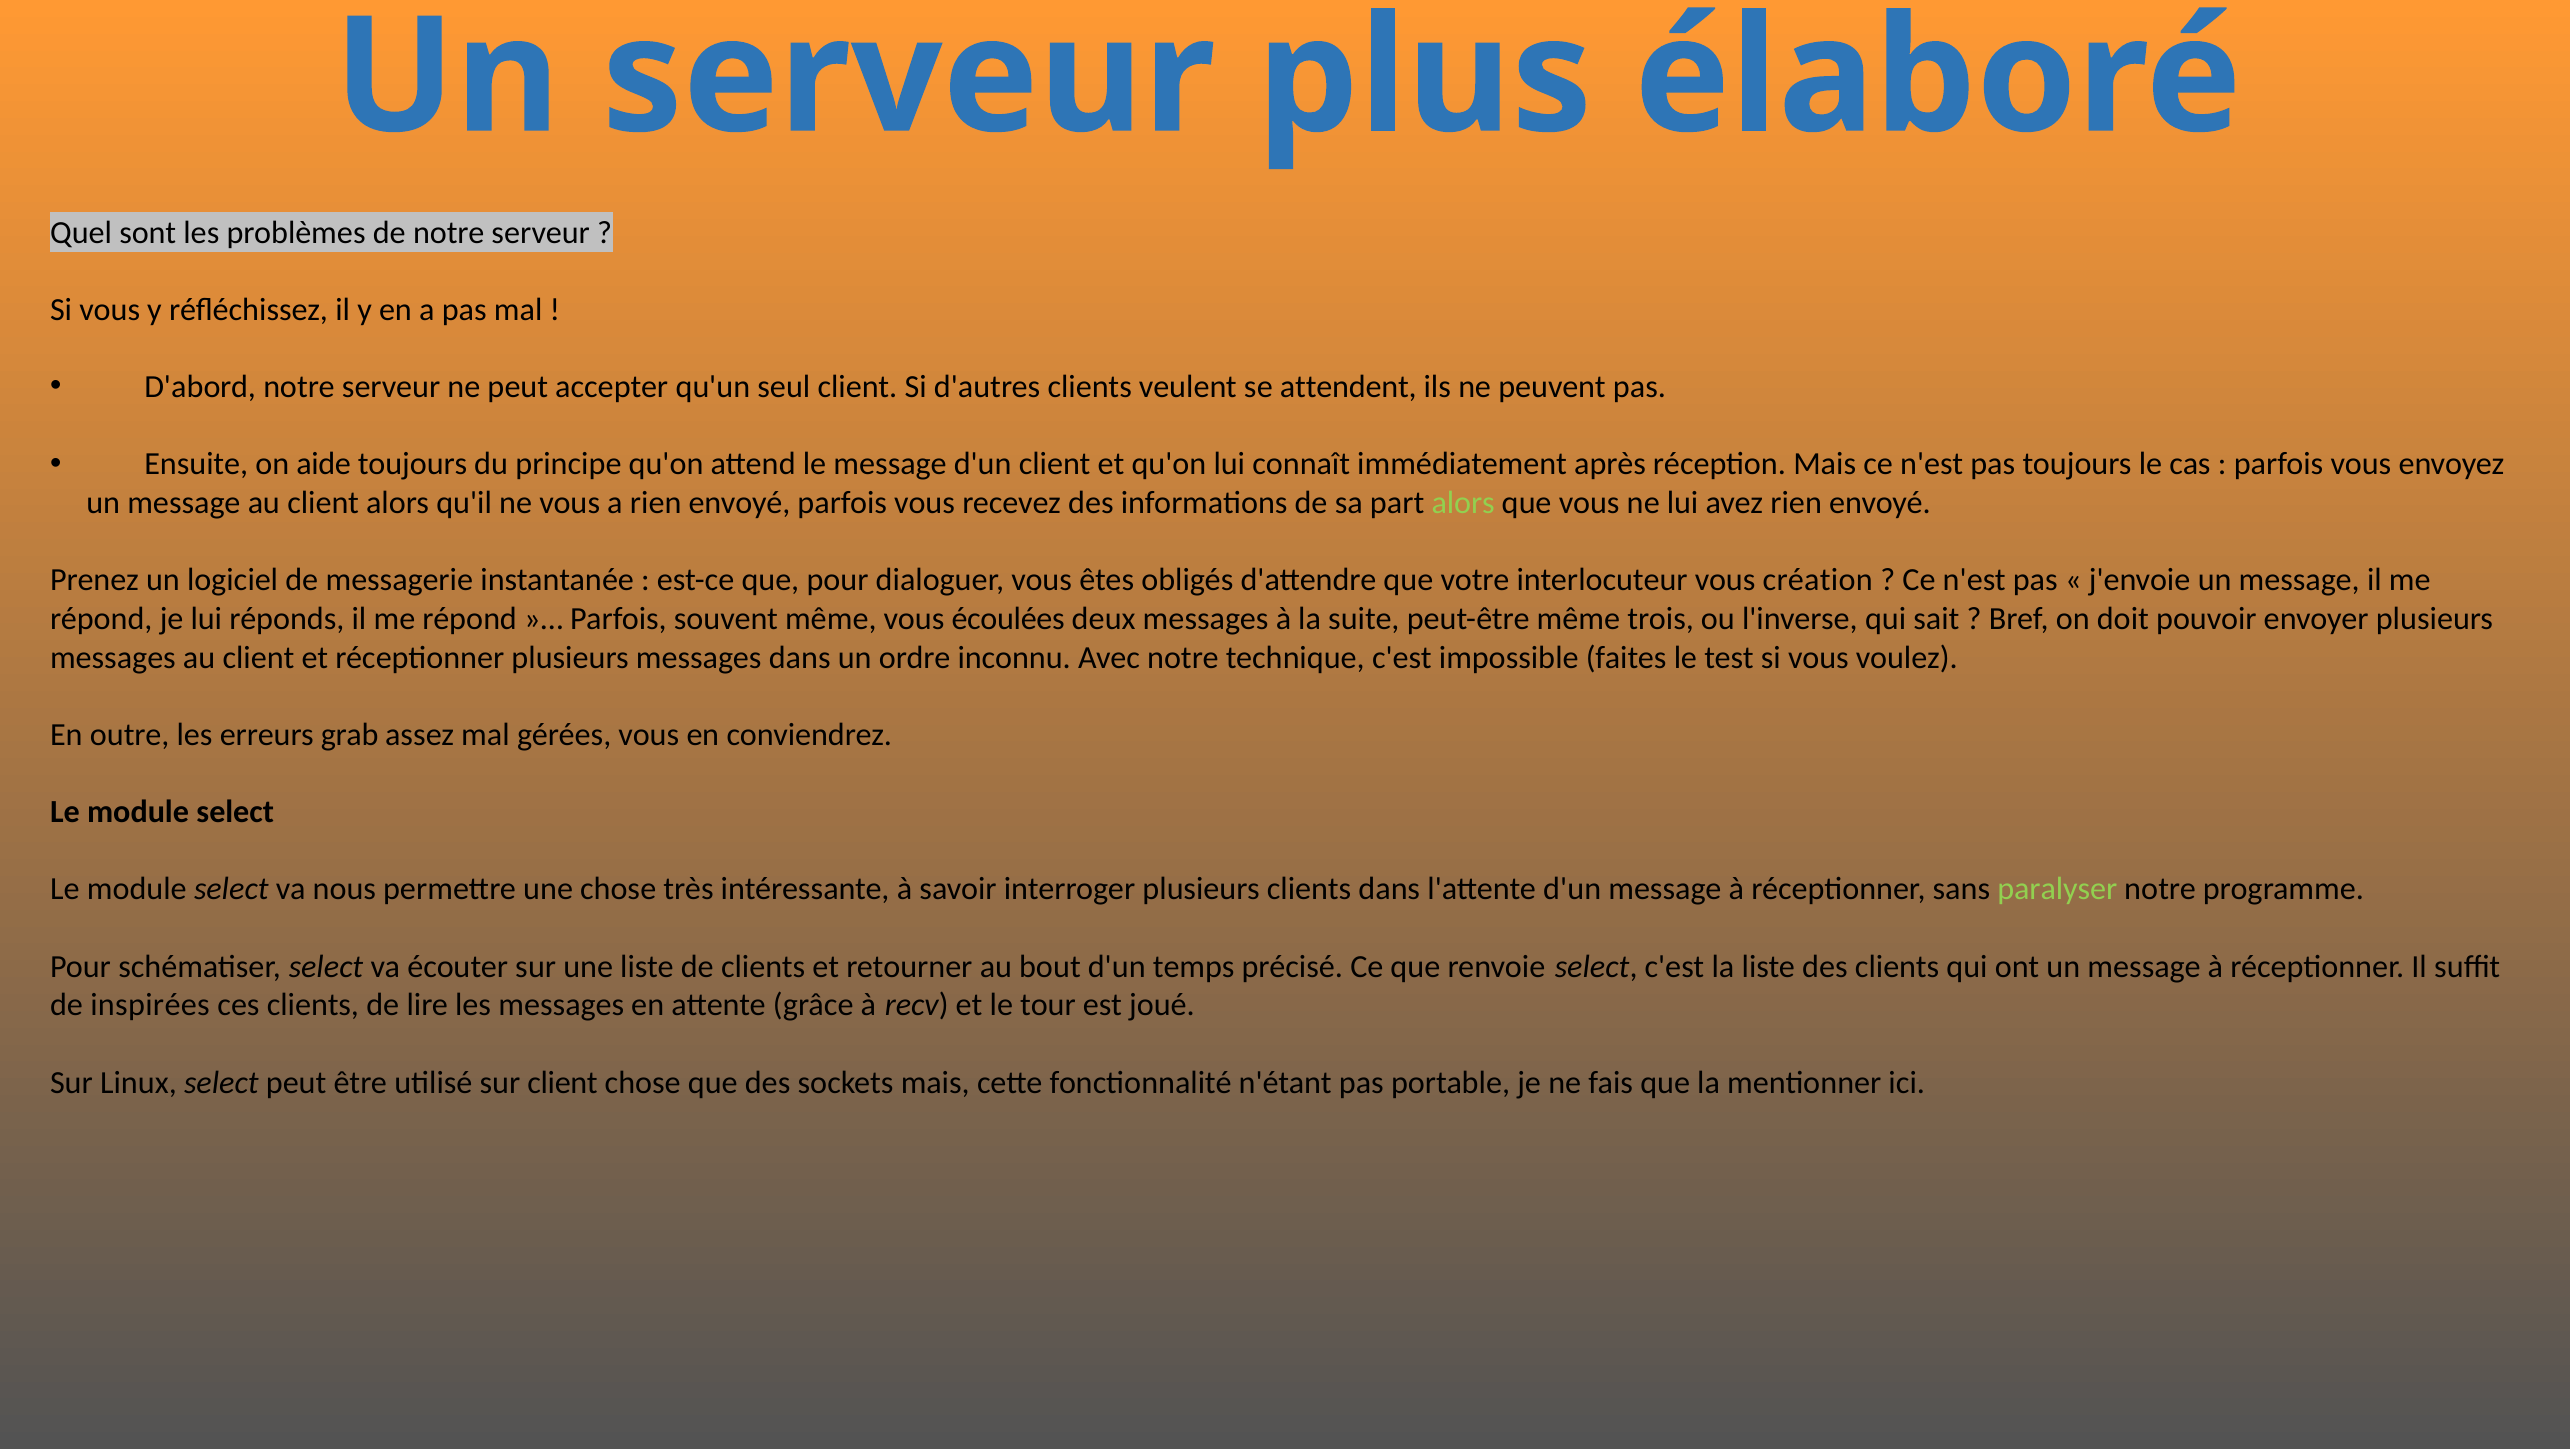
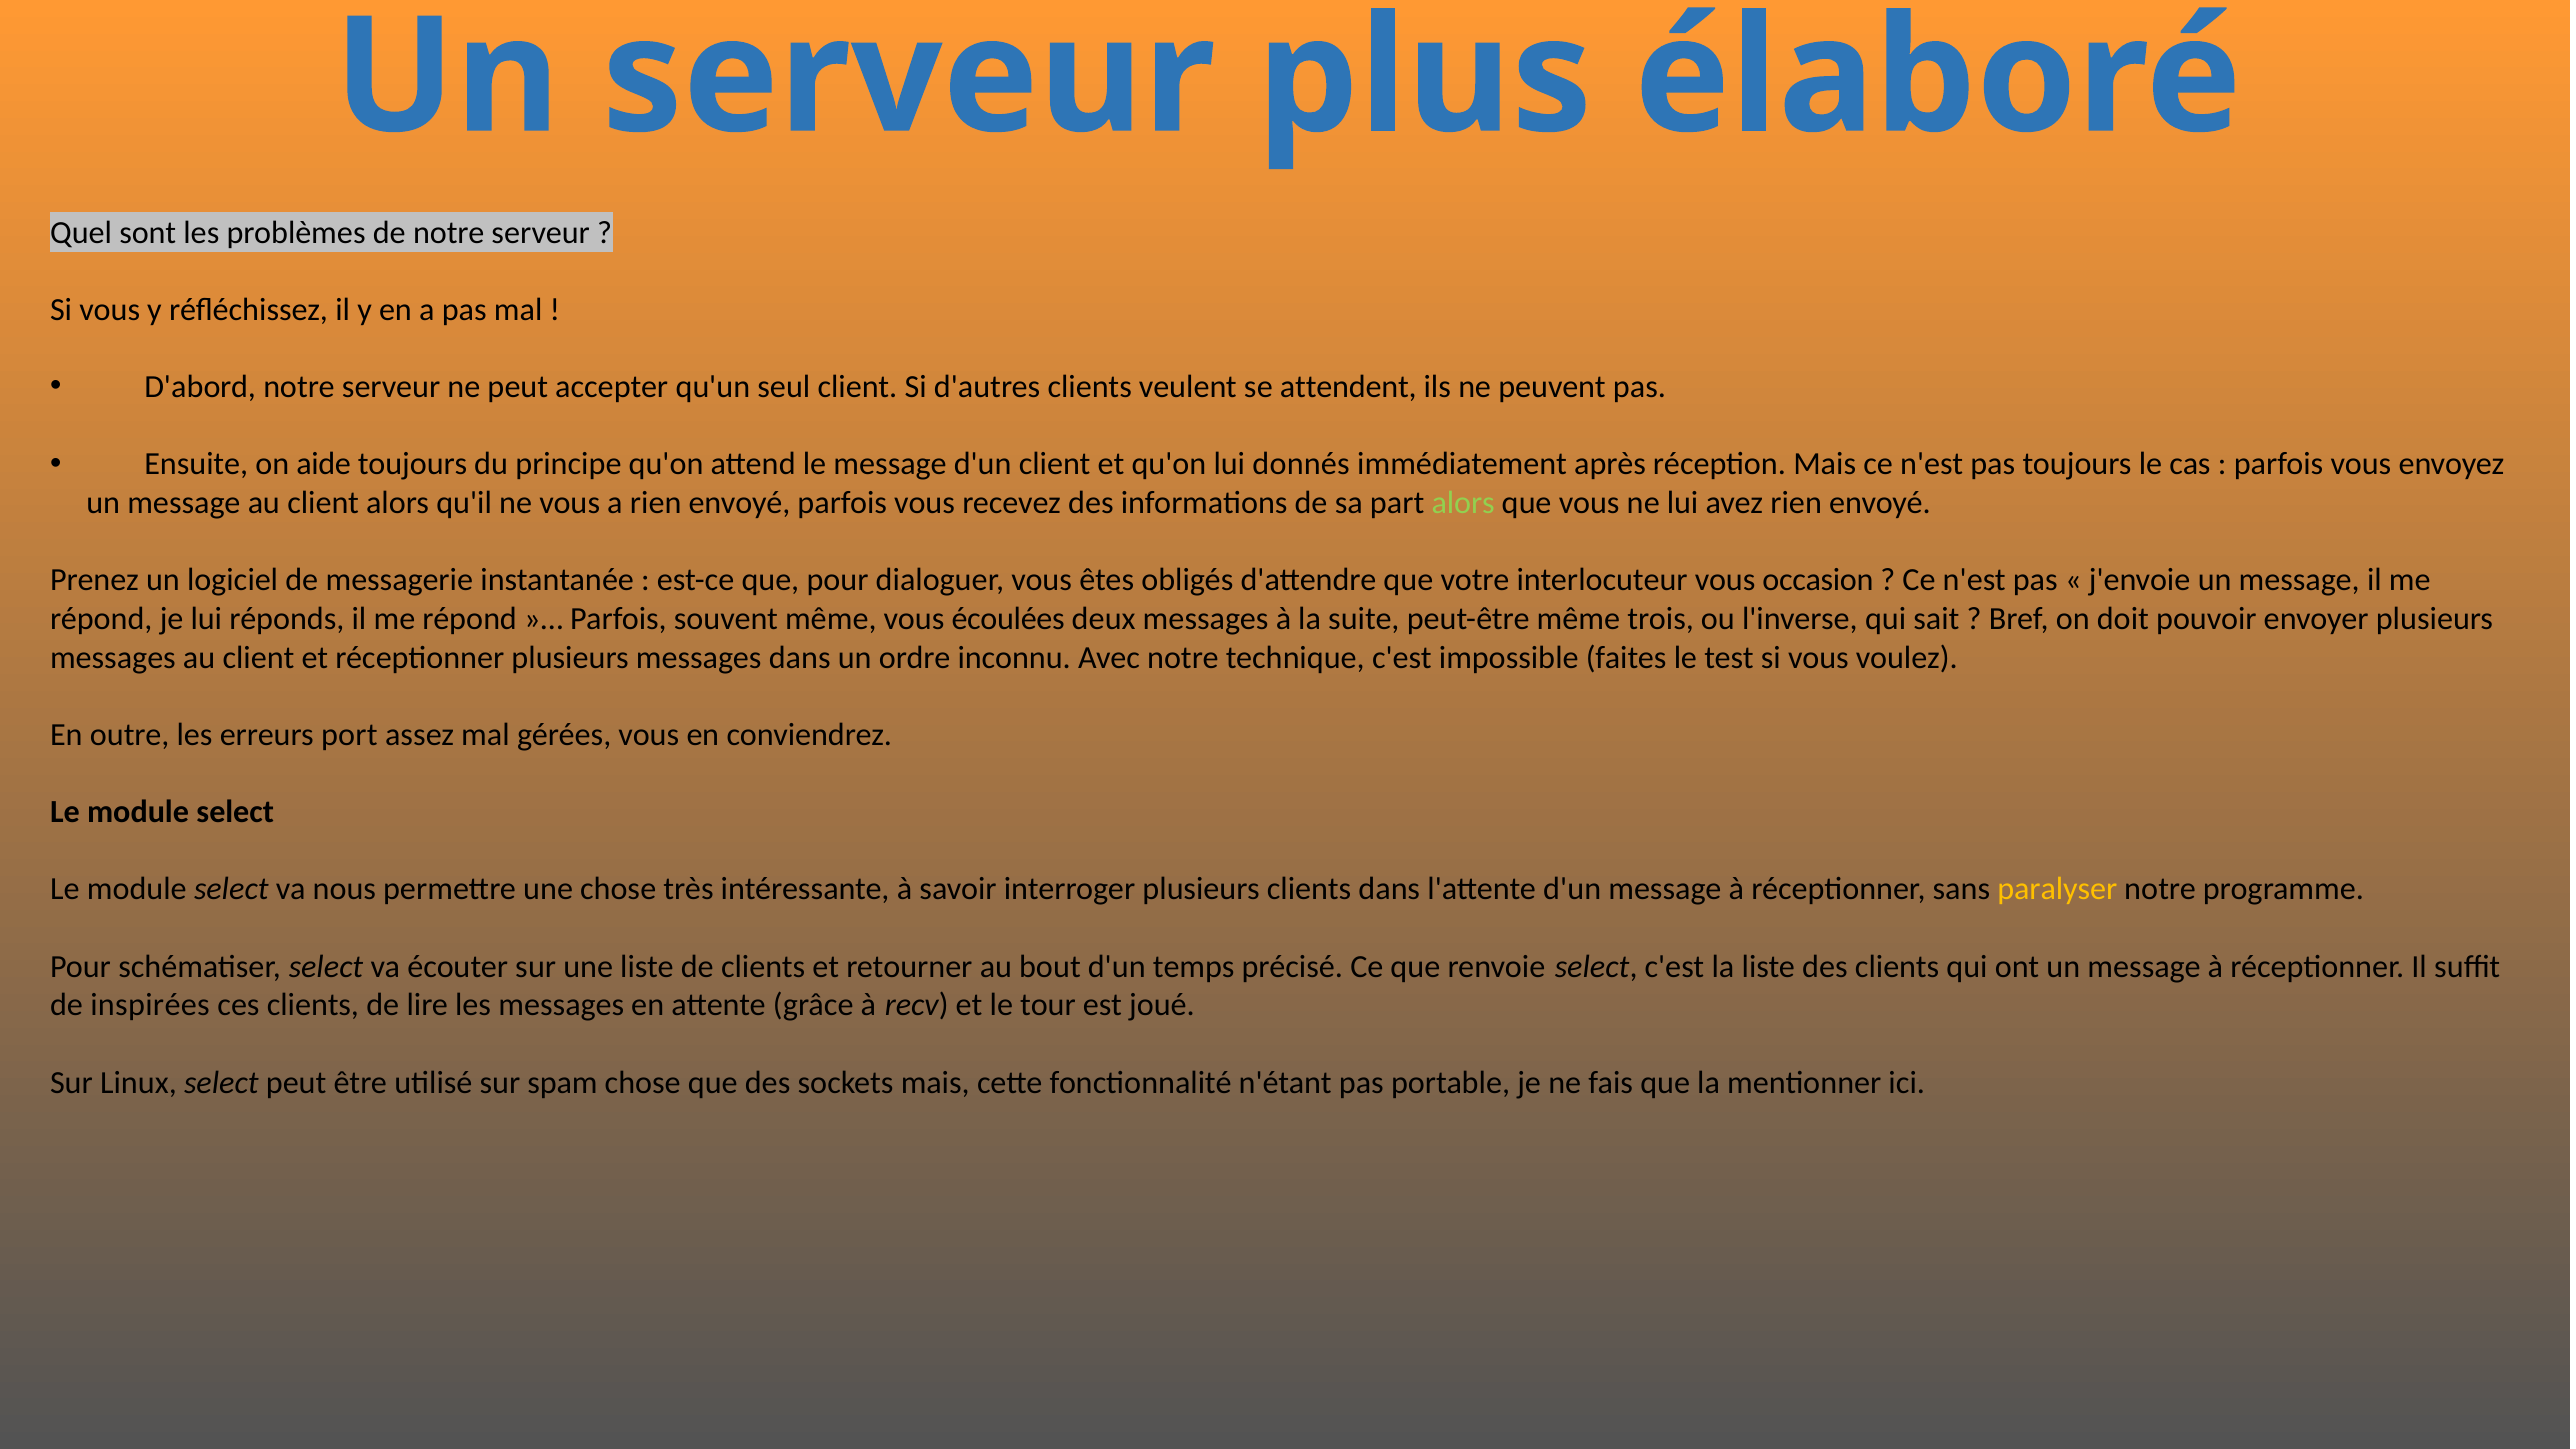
connaît: connaît -> donnés
création: création -> occasion
grab: grab -> port
paralyser colour: light green -> yellow
sur client: client -> spam
